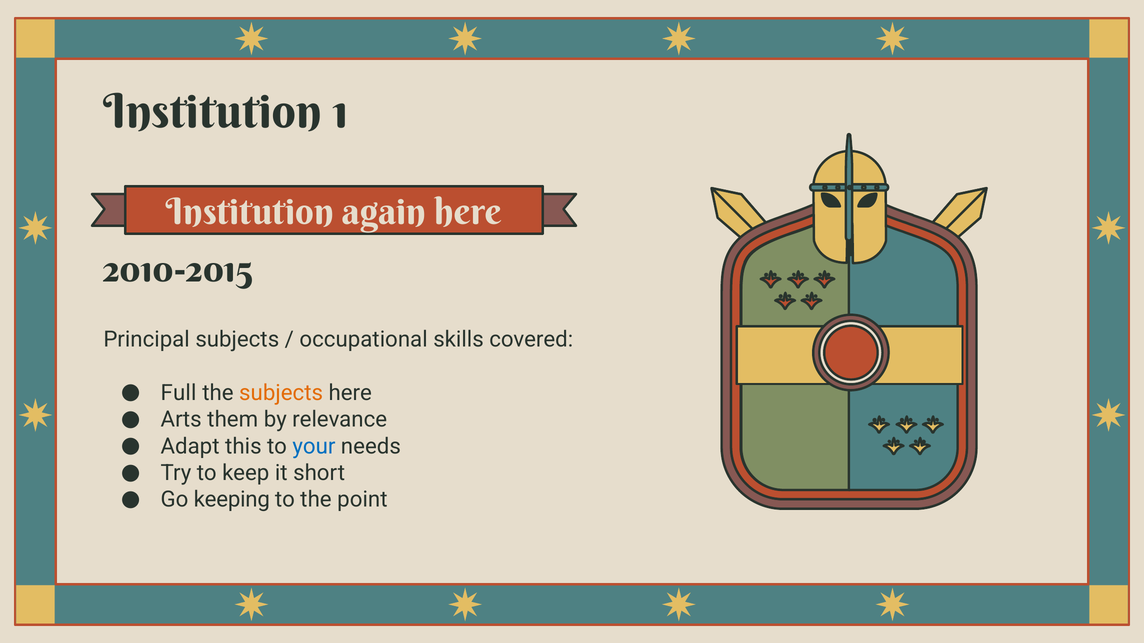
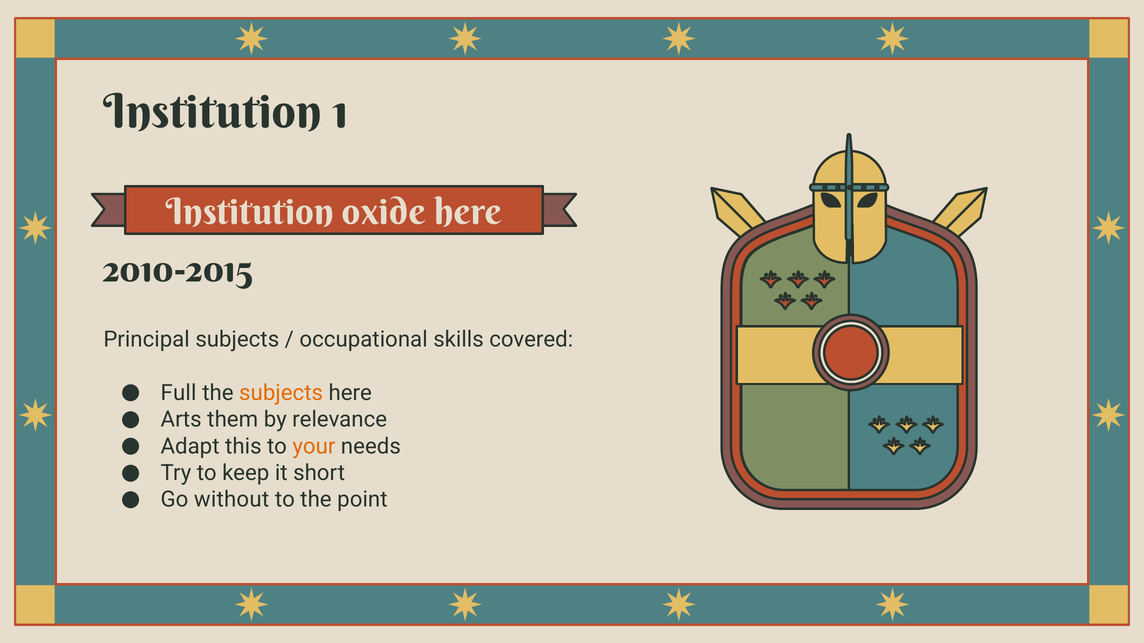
again: again -> oxide
your colour: blue -> orange
keeping: keeping -> without
